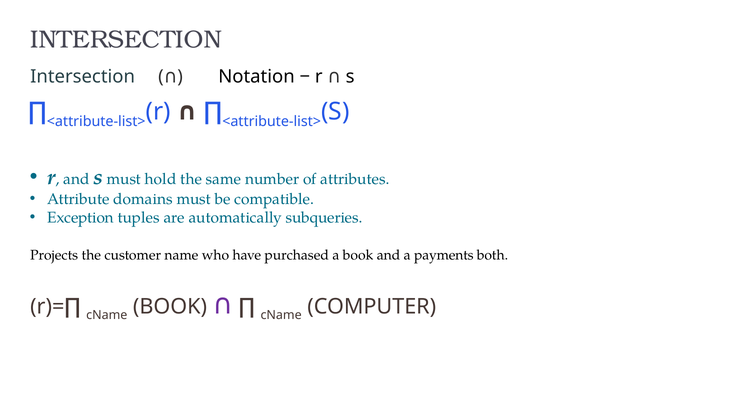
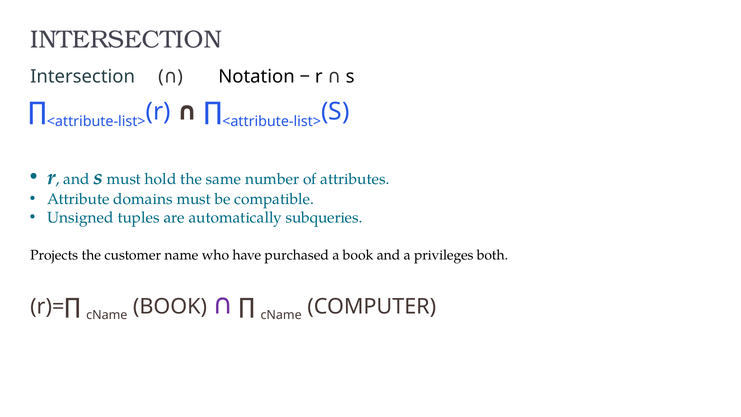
Exception: Exception -> Unsigned
payments: payments -> privileges
